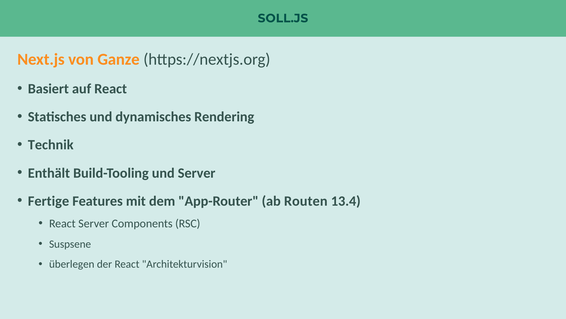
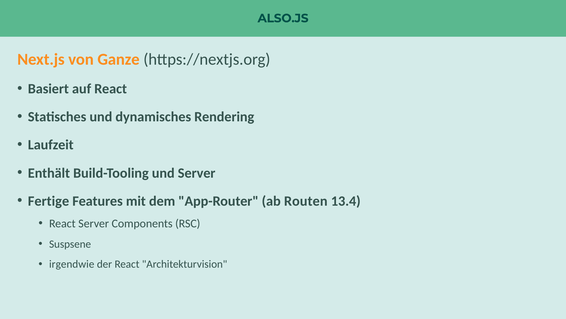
SOLL.JS: SOLL.JS -> ALSO.JS
Technik: Technik -> Laufzeit
überlegen: überlegen -> irgendwie
